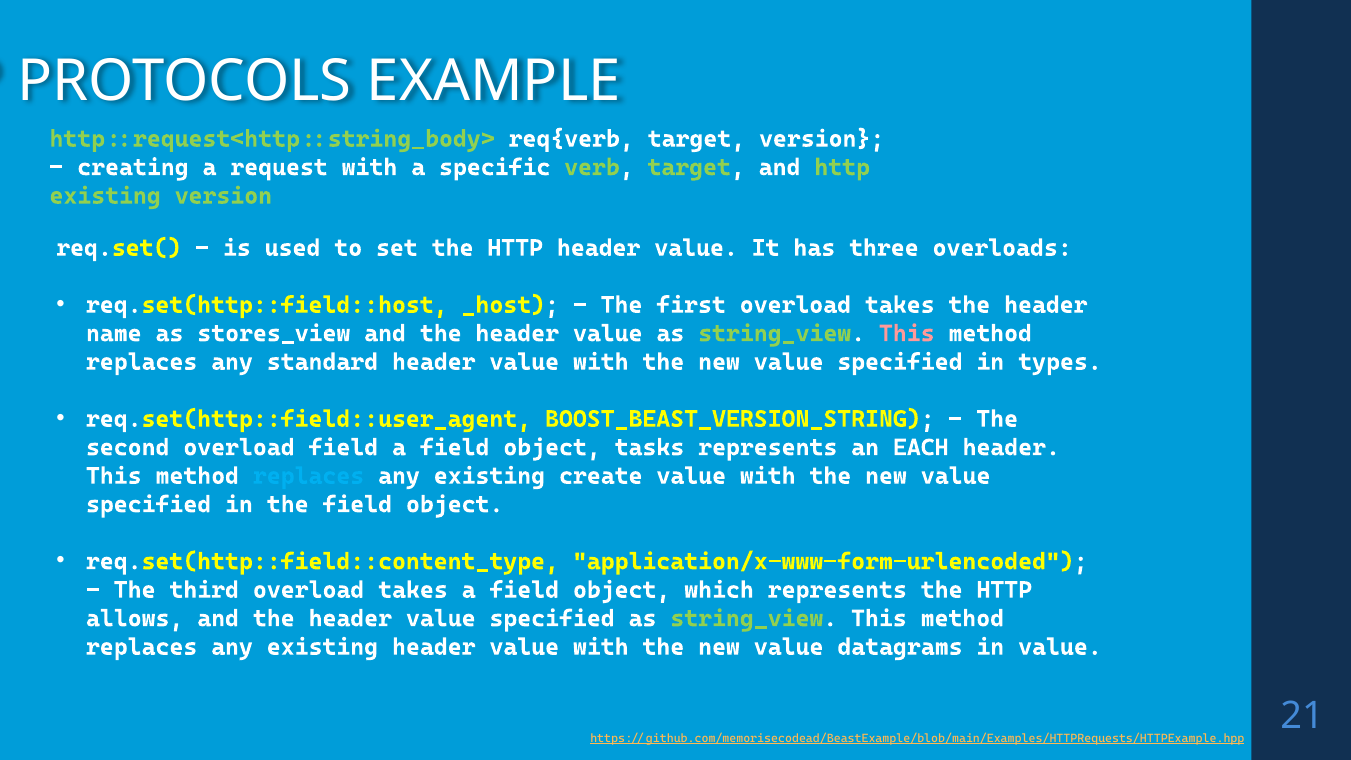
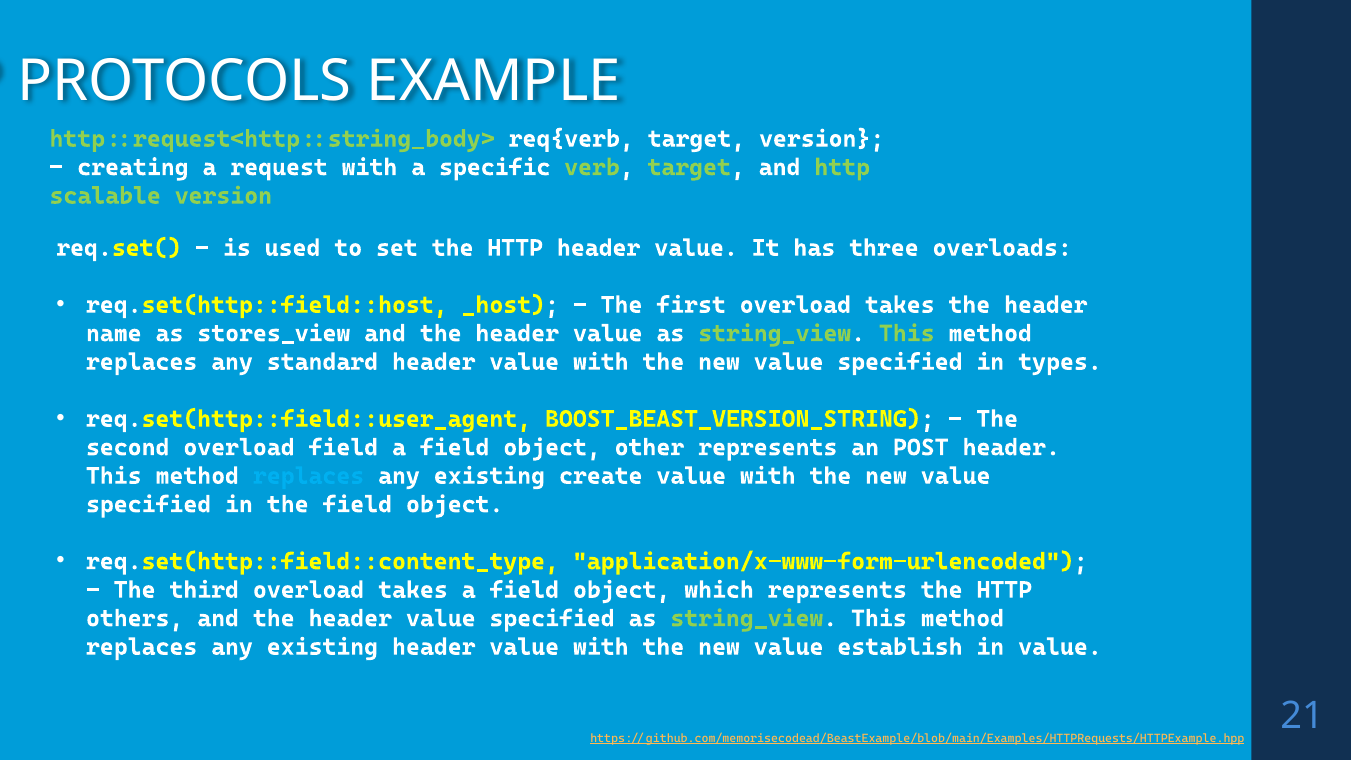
existing at (105, 196): existing -> scalable
This at (907, 333) colour: pink -> light green
tasks: tasks -> other
EACH: EACH -> POST
allows: allows -> others
datagrams: datagrams -> establish
